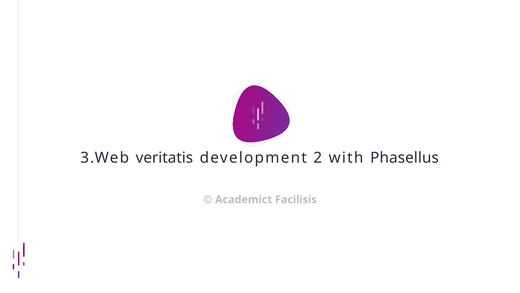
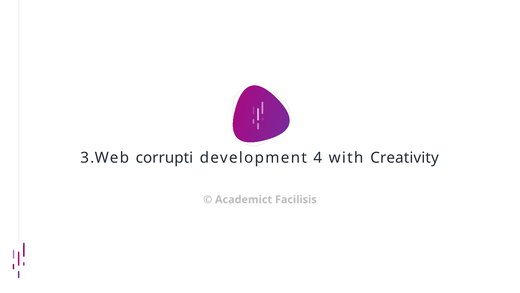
veritatis: veritatis -> corrupti
2: 2 -> 4
Phasellus: Phasellus -> Creativity
